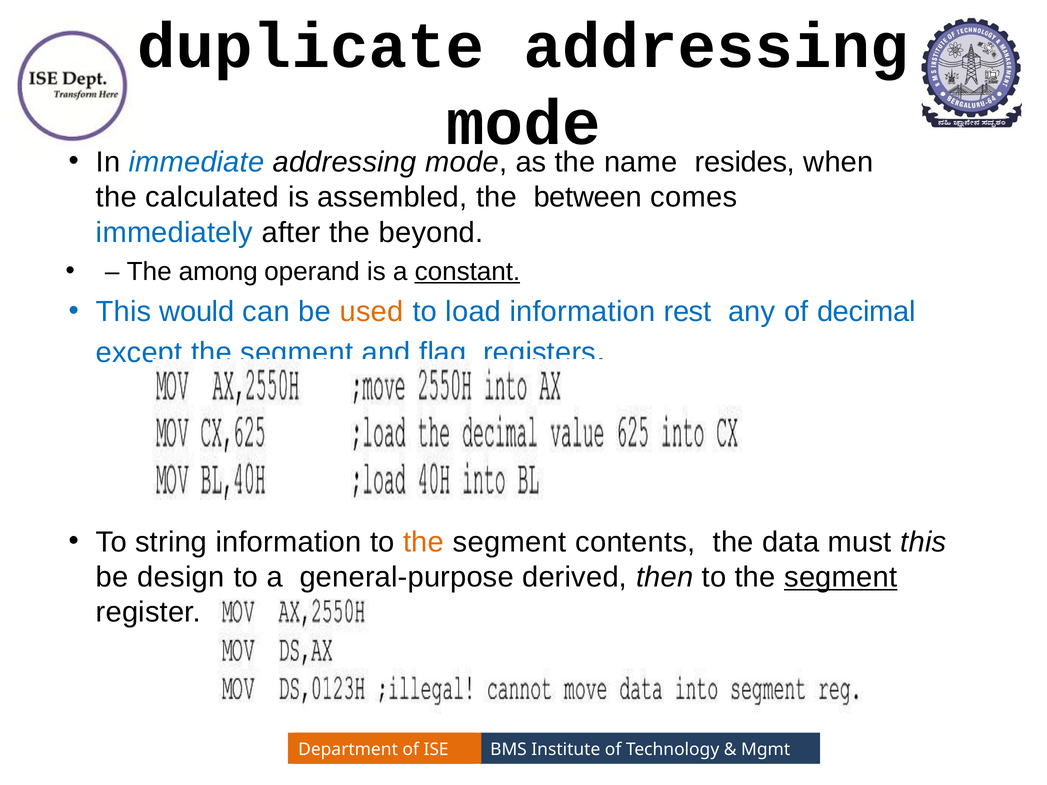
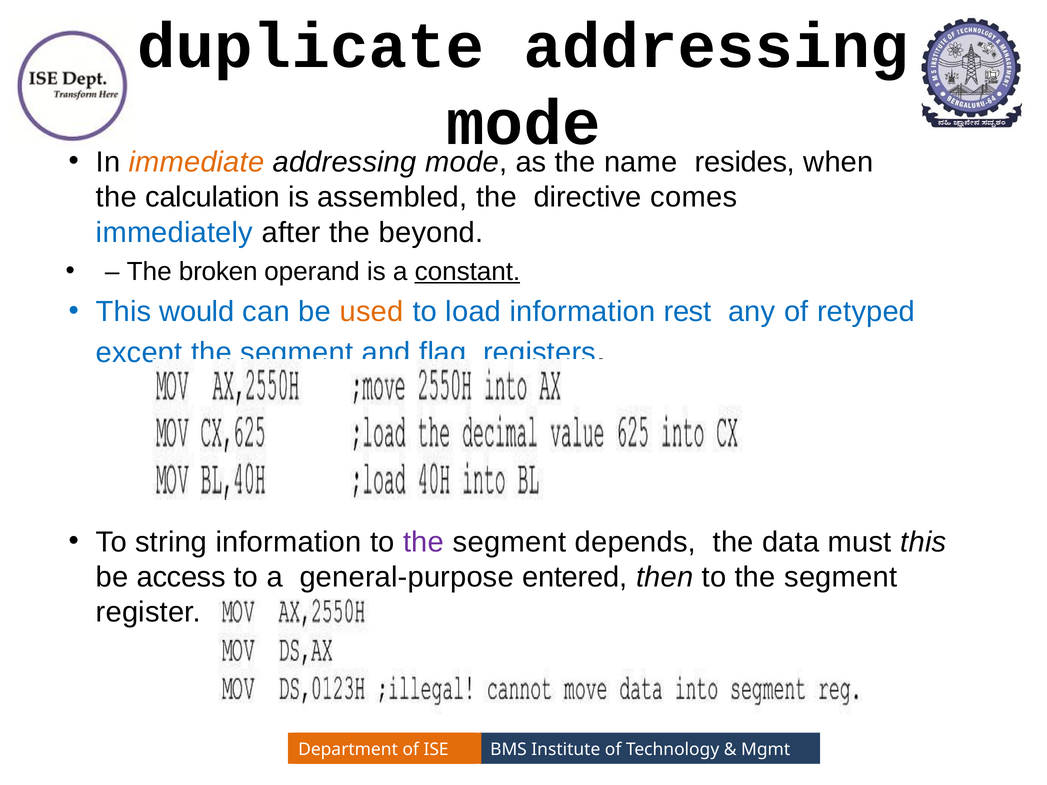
immediate colour: blue -> orange
calculated: calculated -> calculation
between: between -> directive
among: among -> broken
decimal: decimal -> retyped
the at (423, 542) colour: orange -> purple
contents: contents -> depends
design: design -> access
derived: derived -> entered
segment at (841, 577) underline: present -> none
